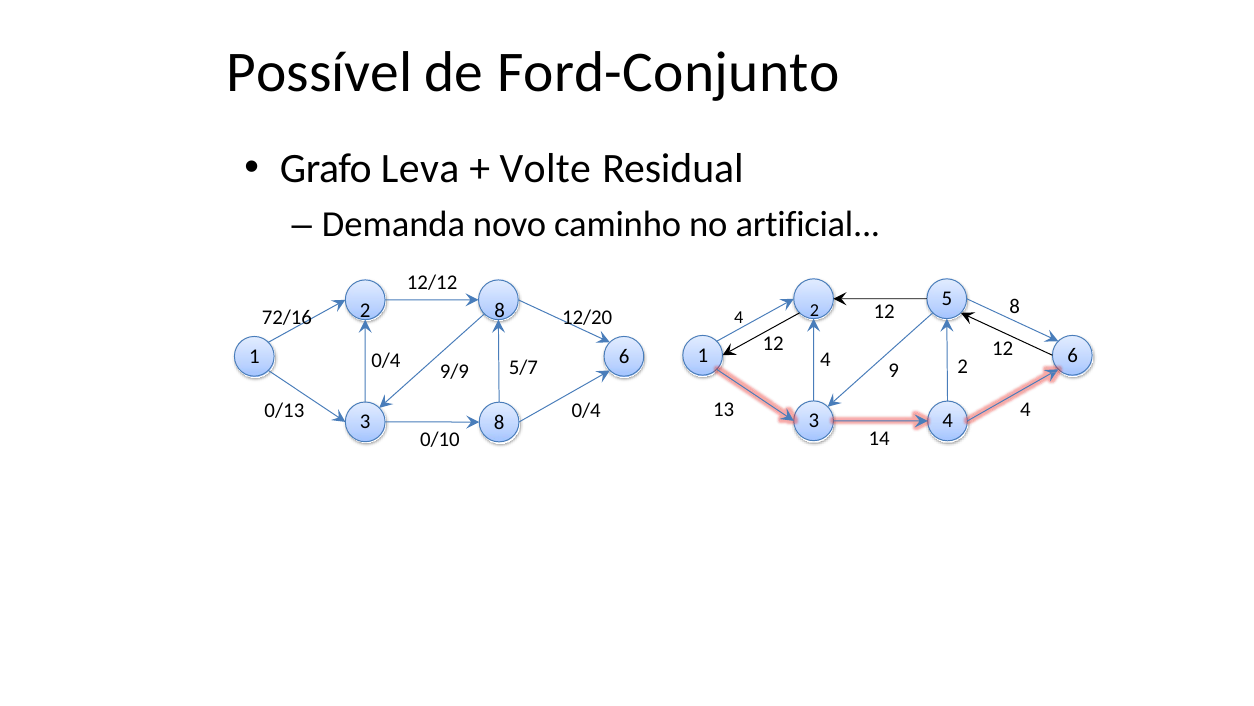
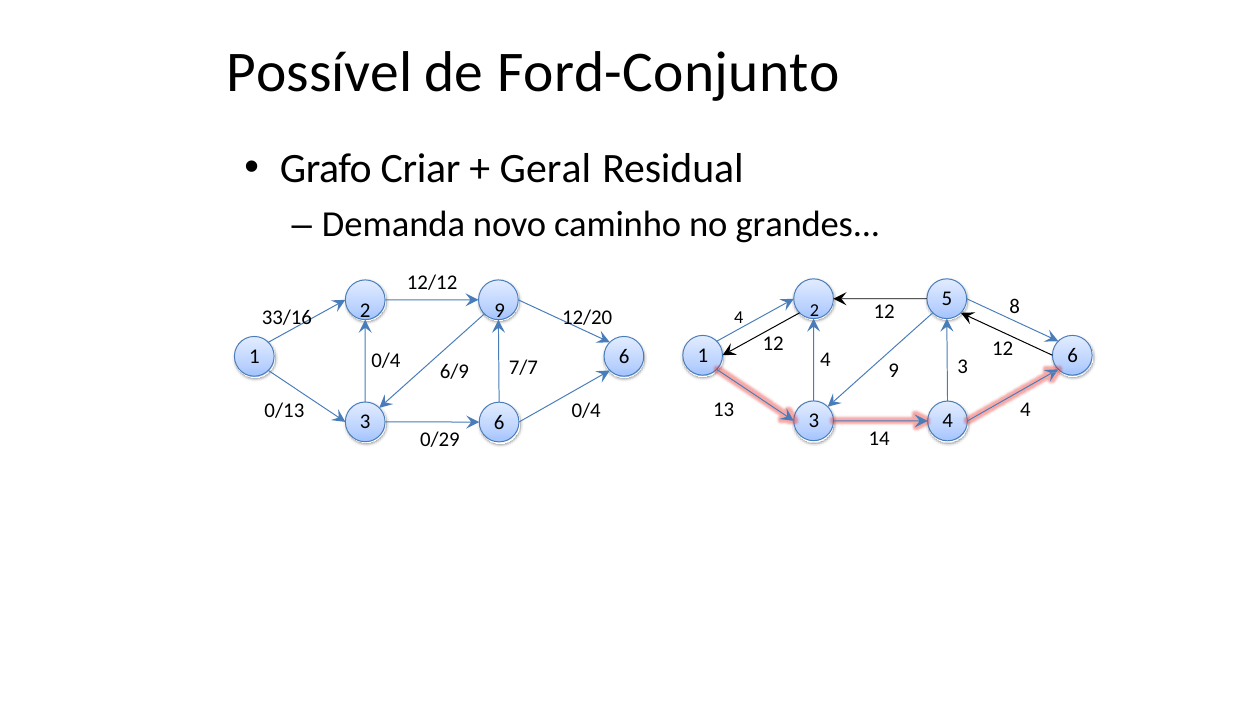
Leva: Leva -> Criar
Volte: Volte -> Geral
artificial: artificial -> grandes
8 at (500, 310): 8 -> 9
72/16: 72/16 -> 33/16
4 2: 2 -> 3
5/7: 5/7 -> 7/7
9/9: 9/9 -> 6/9
3 8: 8 -> 6
0/10: 0/10 -> 0/29
